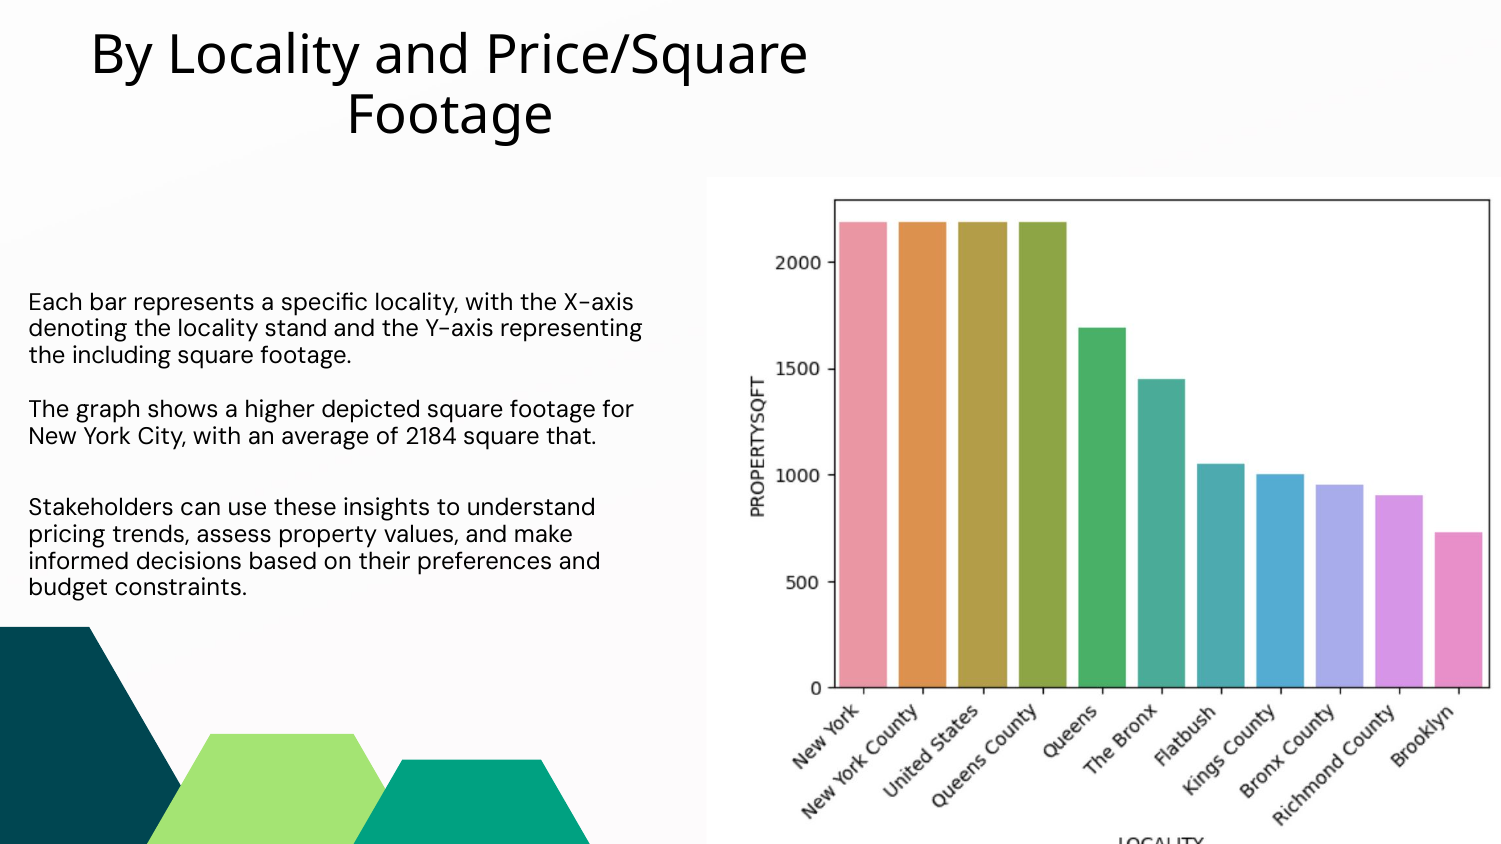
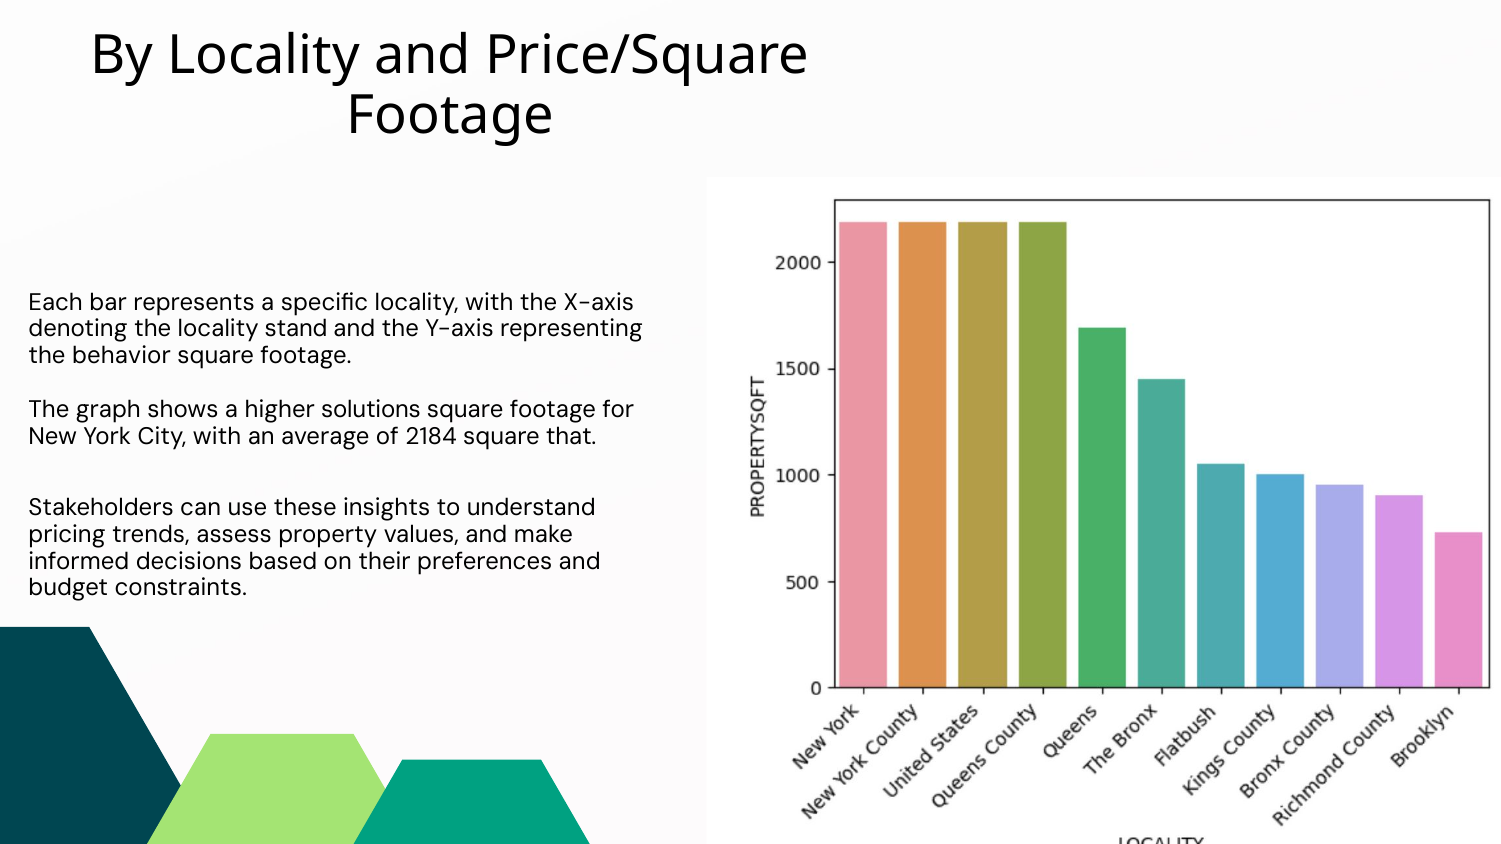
including: including -> behavior
depicted: depicted -> solutions
